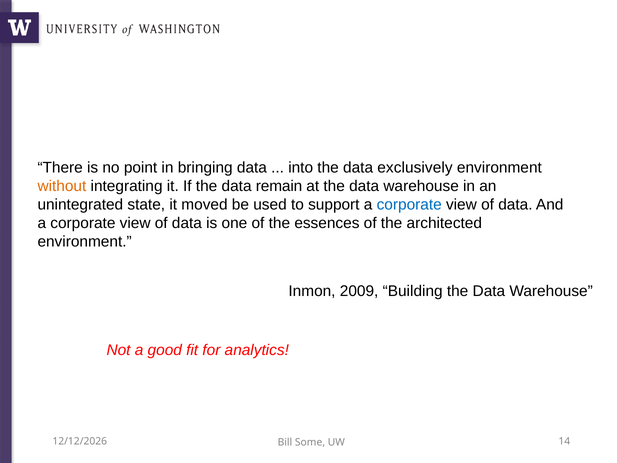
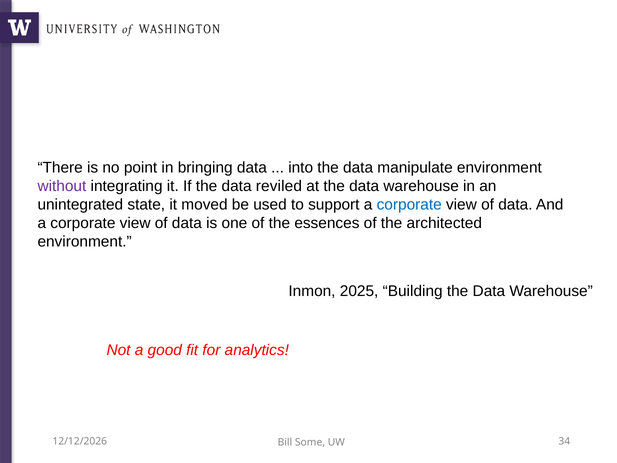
exclusively: exclusively -> manipulate
without colour: orange -> purple
remain: remain -> reviled
2009: 2009 -> 2025
14: 14 -> 34
